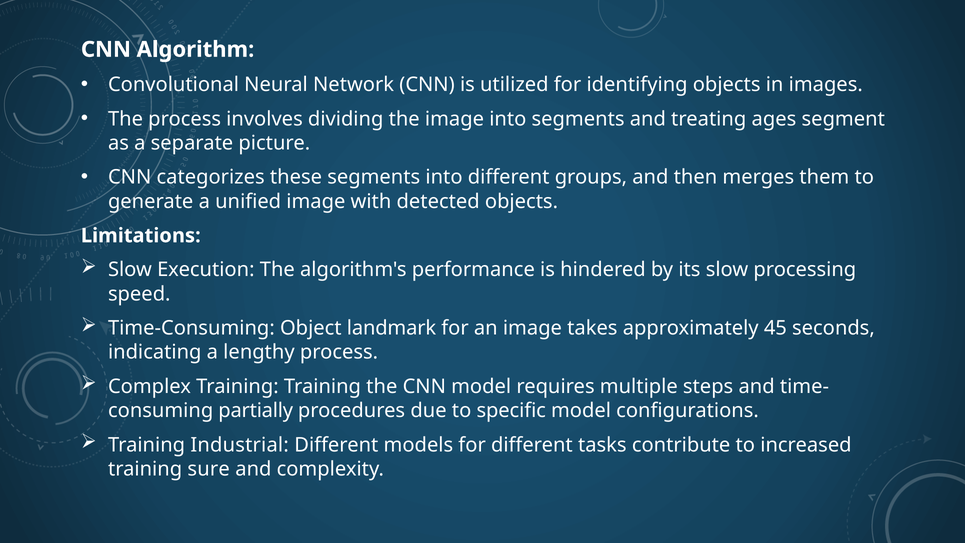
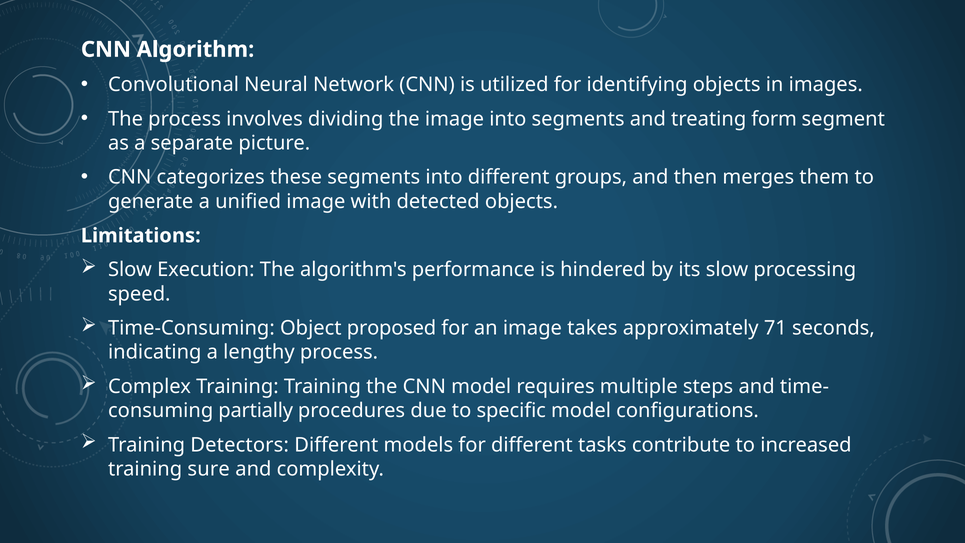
ages: ages -> form
landmark: landmark -> proposed
45: 45 -> 71
Industrial: Industrial -> Detectors
